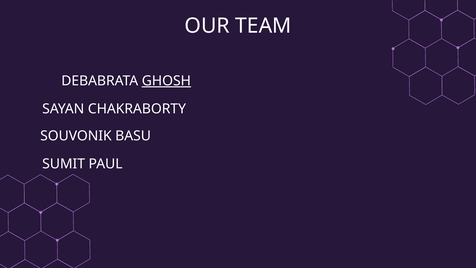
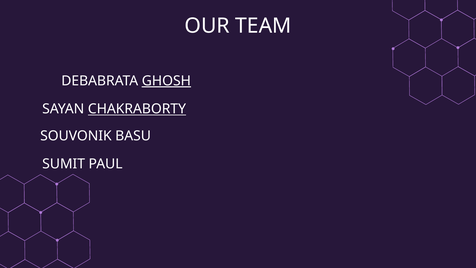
CHAKRABORTY underline: none -> present
